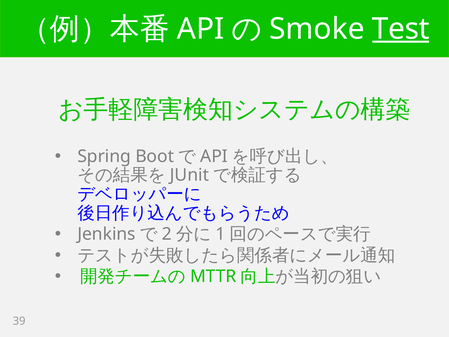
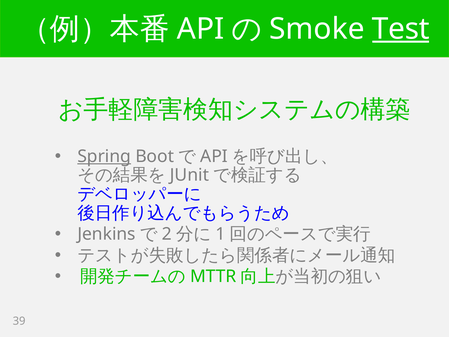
Spring underline: none -> present
